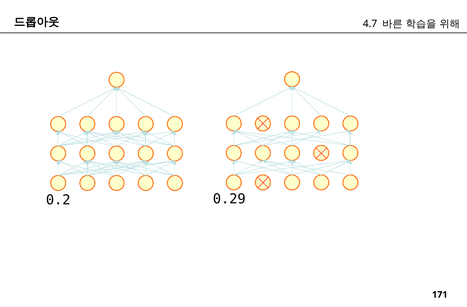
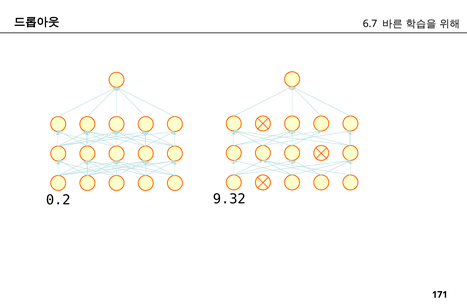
4.7: 4.7 -> 6.7
0.29: 0.29 -> 9.32
